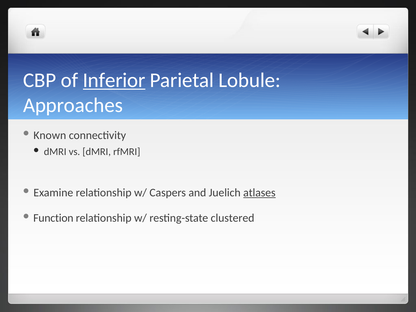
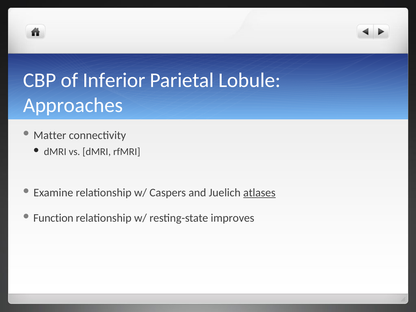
Inferior underline: present -> none
Known: Known -> Matter
clustered: clustered -> improves
